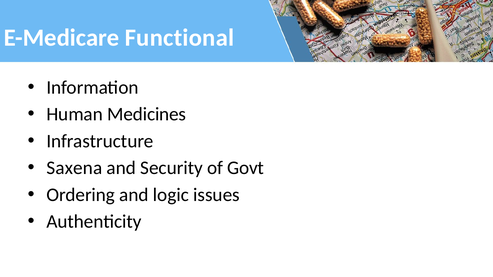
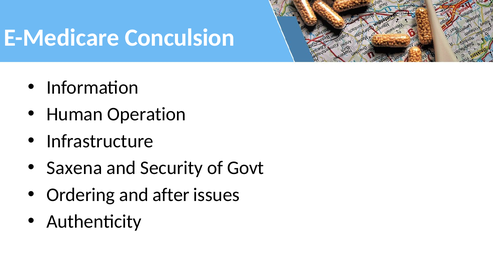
Functional: Functional -> Conculsion
Medicines: Medicines -> Operation
logic: logic -> after
